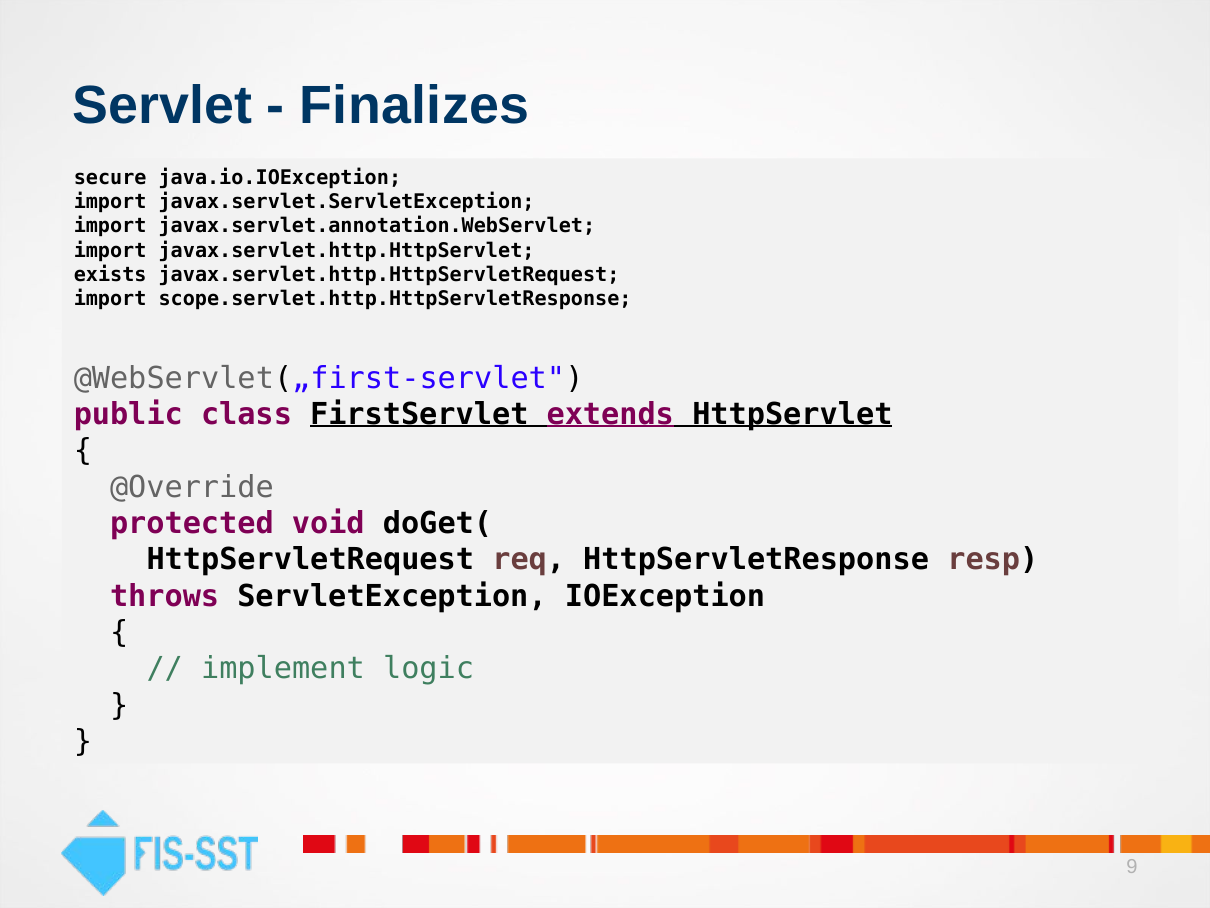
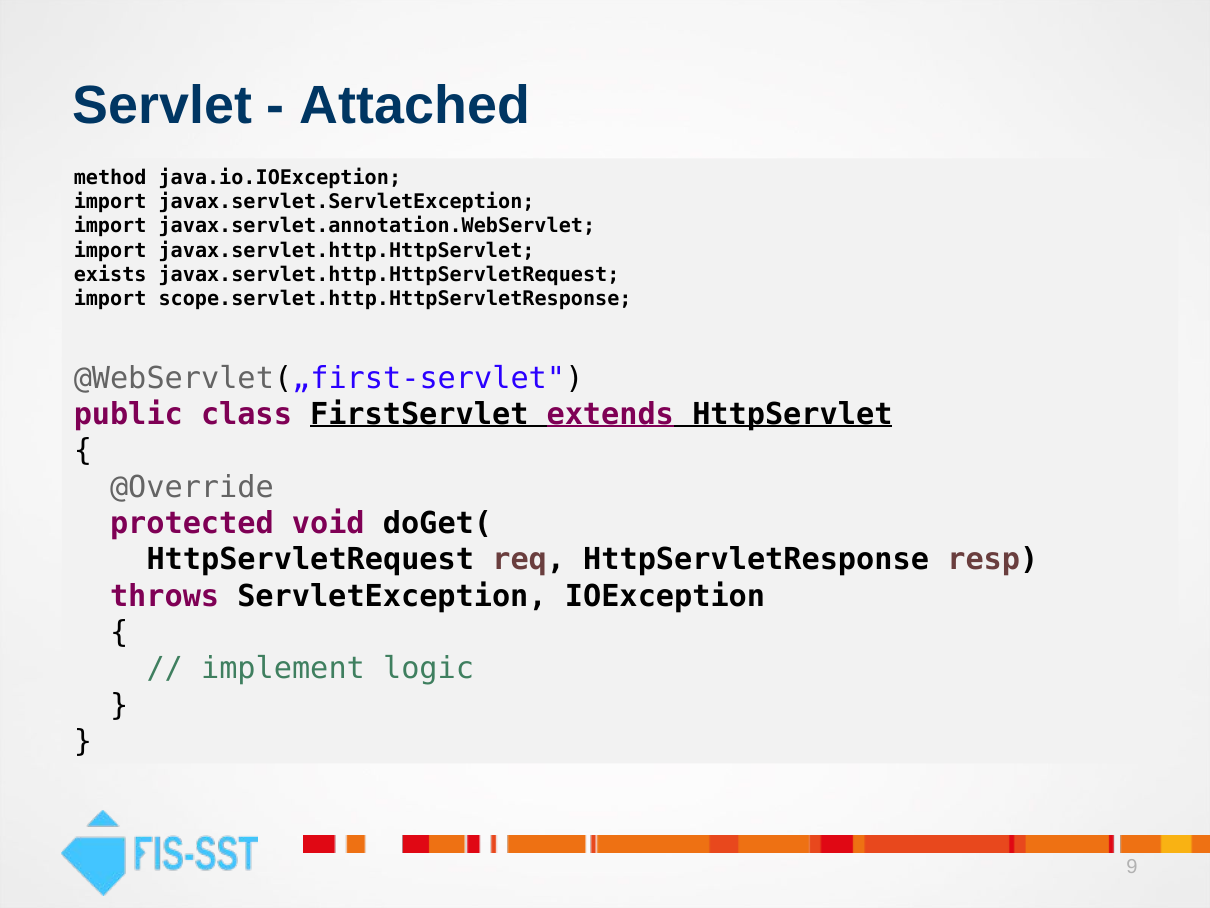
Finalizes at (415, 105): Finalizes -> Attached
secure at (110, 178): secure -> method
